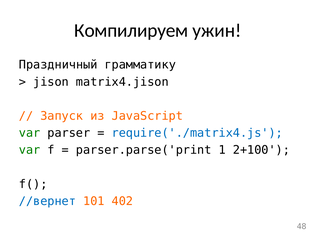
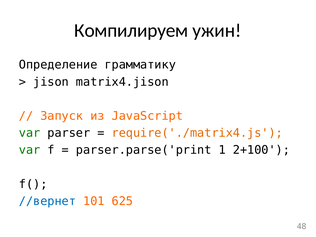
Праздничный: Праздничный -> Определение
require('./matrix4.js colour: blue -> orange
402: 402 -> 625
